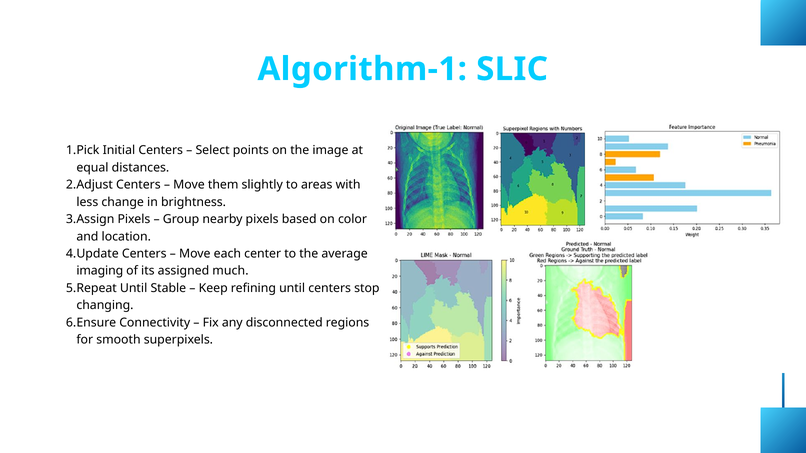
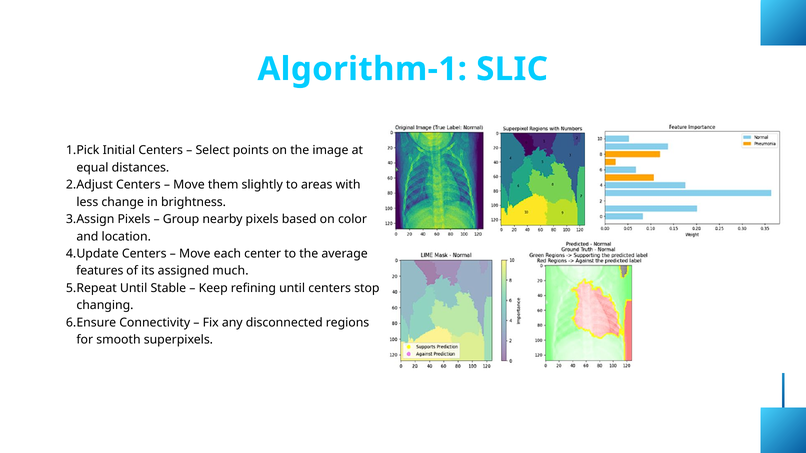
imaging: imaging -> features
